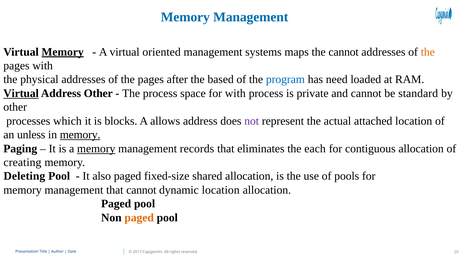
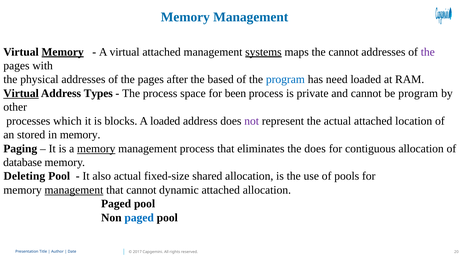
virtual oriented: oriented -> attached
systems underline: none -> present
the at (428, 52) colour: orange -> purple
Address Other: Other -> Types
for with: with -> been
be standard: standard -> program
A allows: allows -> loaded
unless: unless -> stored
memory at (80, 135) underline: present -> none
management records: records -> process
the each: each -> does
creating: creating -> database
also paged: paged -> actual
management at (74, 190) underline: none -> present
dynamic location: location -> attached
paged at (139, 217) colour: orange -> blue
